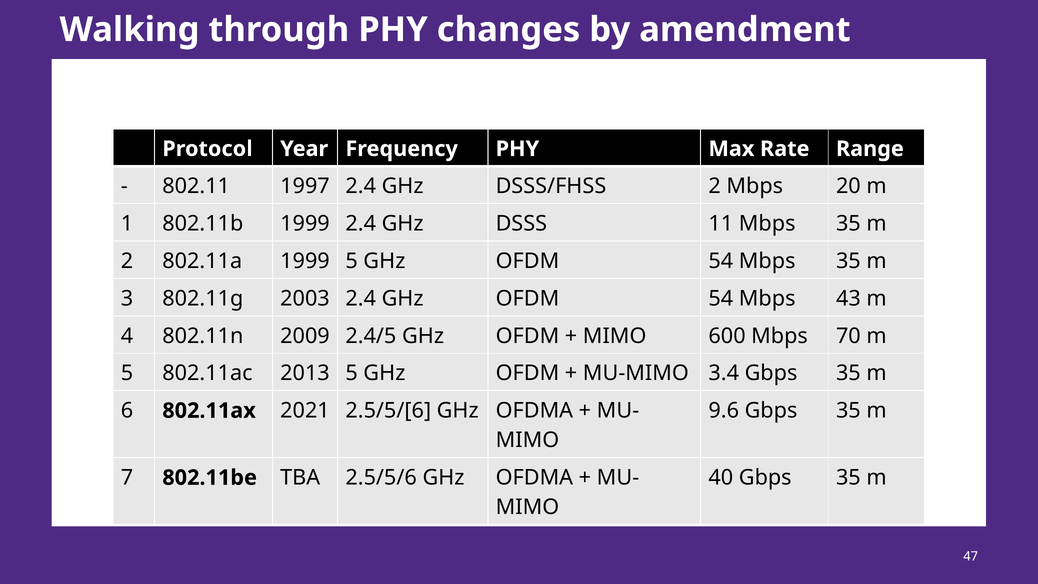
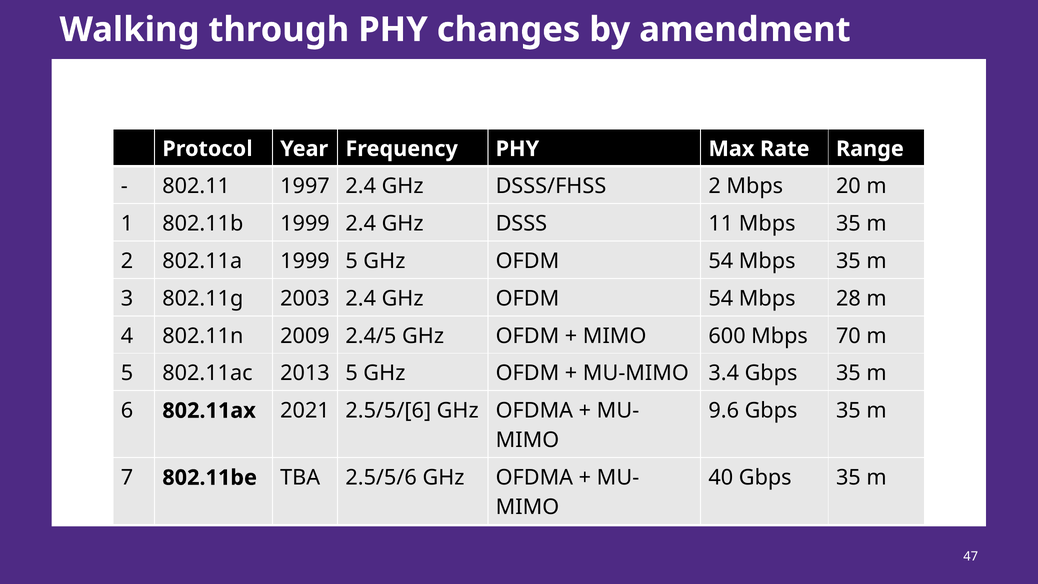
43: 43 -> 28
